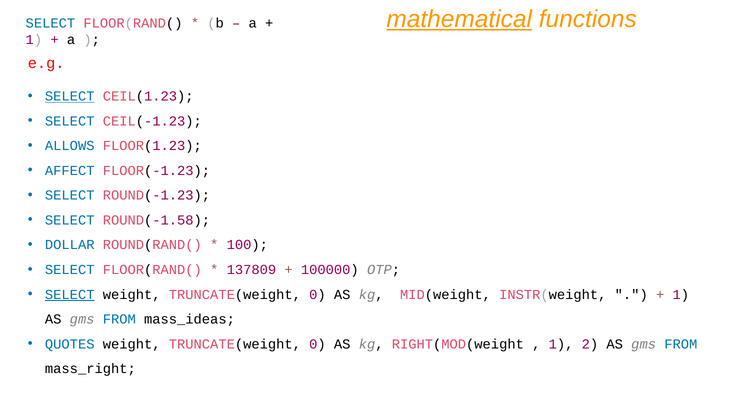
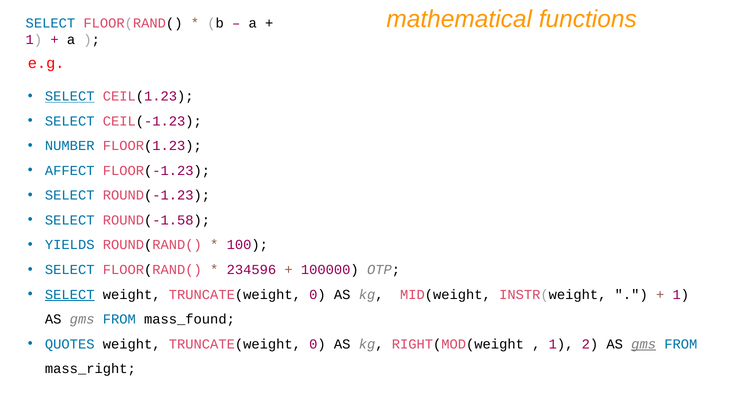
mathematical underline: present -> none
ALLOWS: ALLOWS -> NUMBER
DOLLAR: DOLLAR -> YIELDS
137809: 137809 -> 234596
mass_ideas: mass_ideas -> mass_found
gms at (644, 344) underline: none -> present
